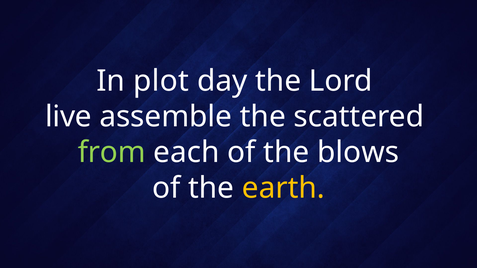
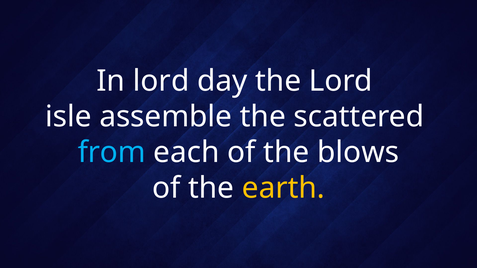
In plot: plot -> lord
live: live -> isle
from colour: light green -> light blue
